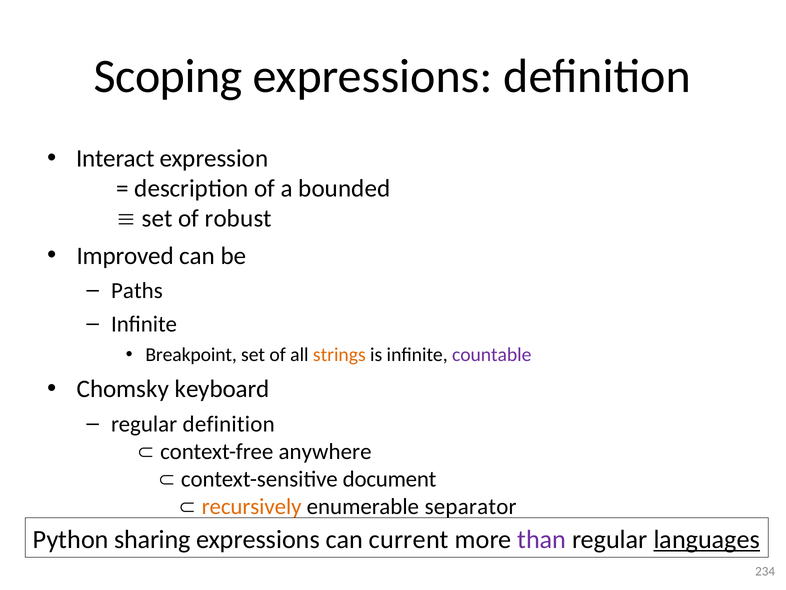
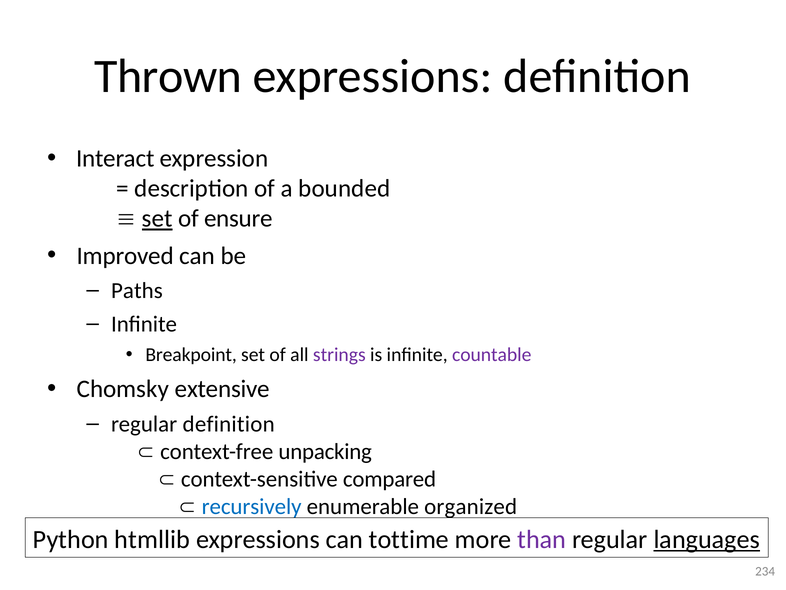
Scoping: Scoping -> Thrown
set at (157, 219) underline: none -> present
robust: robust -> ensure
strings colour: orange -> purple
keyboard: keyboard -> extensive
anywhere: anywhere -> unpacking
document: document -> compared
recursively colour: orange -> blue
separator: separator -> organized
sharing: sharing -> htmllib
current: current -> tottime
